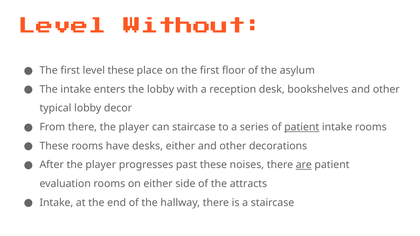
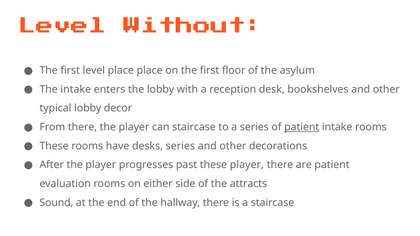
level these: these -> place
desks either: either -> series
these noises: noises -> player
are underline: present -> none
Intake at (56, 203): Intake -> Sound
